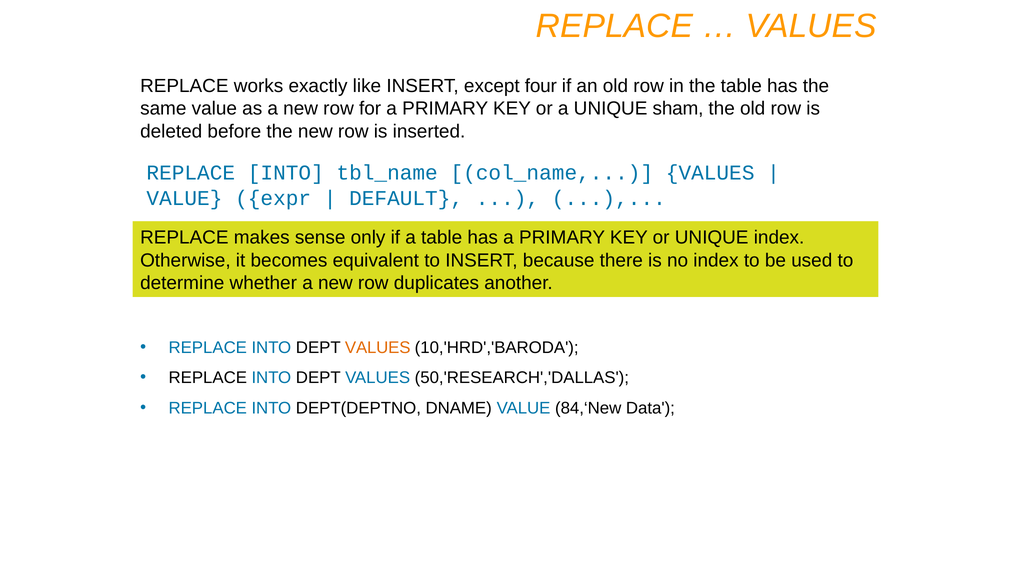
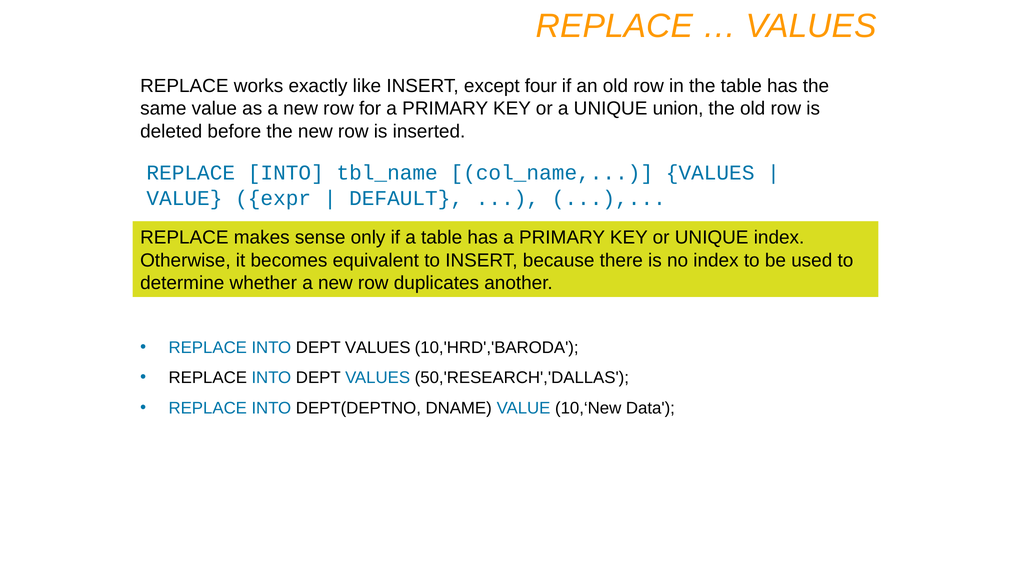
sham: sham -> union
VALUES at (378, 347) colour: orange -> black
84,‘New: 84,‘New -> 10,‘New
